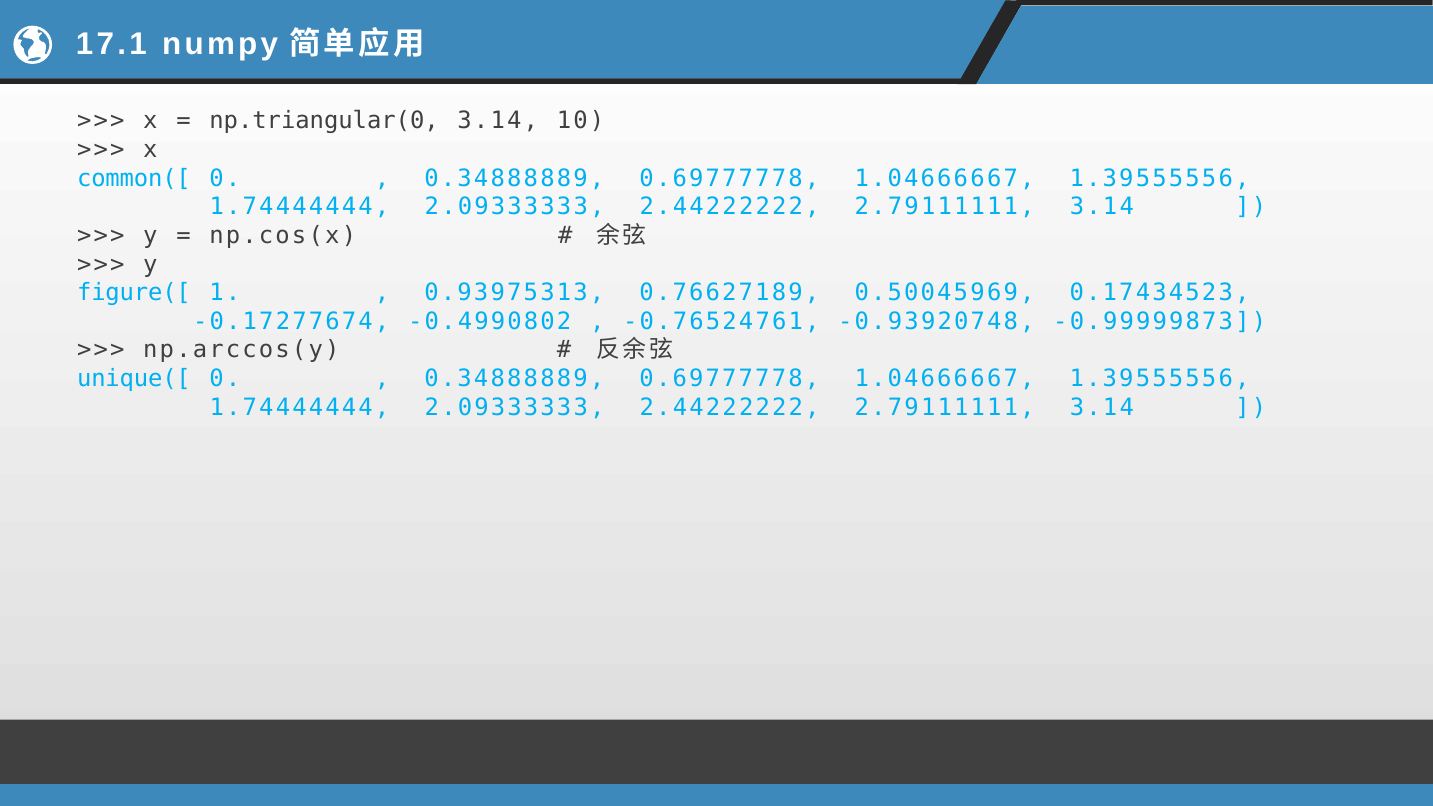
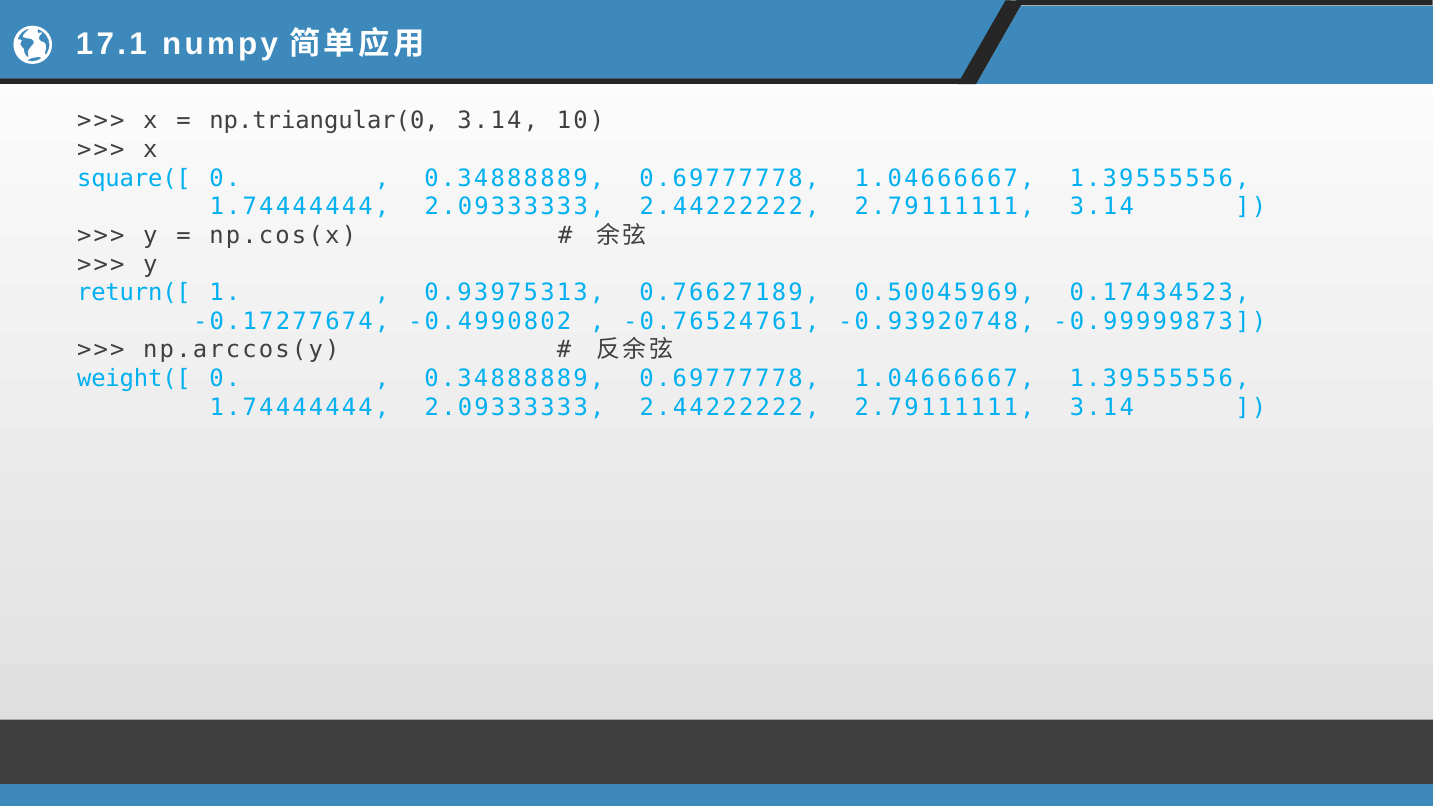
common([: common([ -> square([
figure([: figure([ -> return([
unique([: unique([ -> weight([
